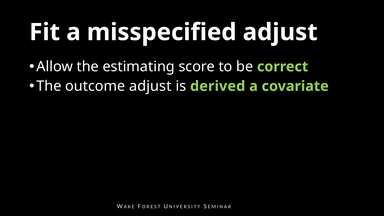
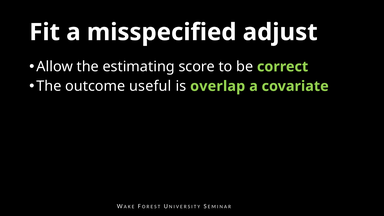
outcome adjust: adjust -> useful
derived: derived -> overlap
